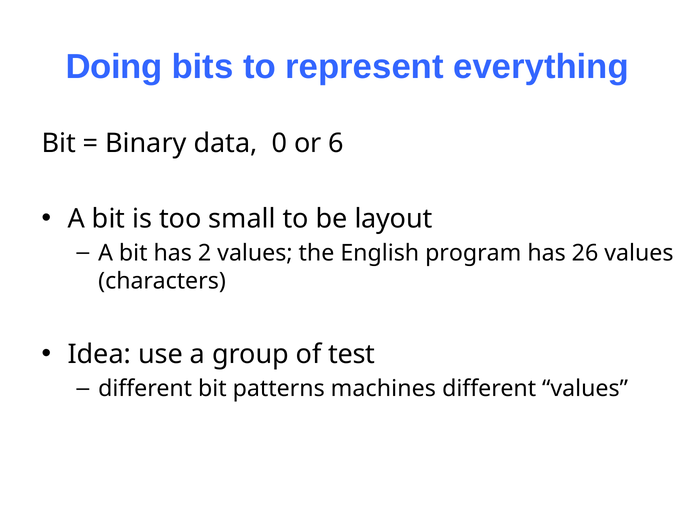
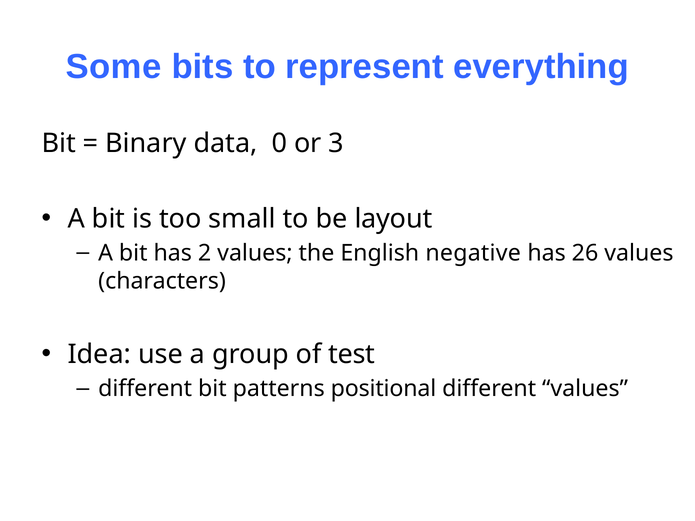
Doing: Doing -> Some
6: 6 -> 3
program: program -> negative
machines: machines -> positional
